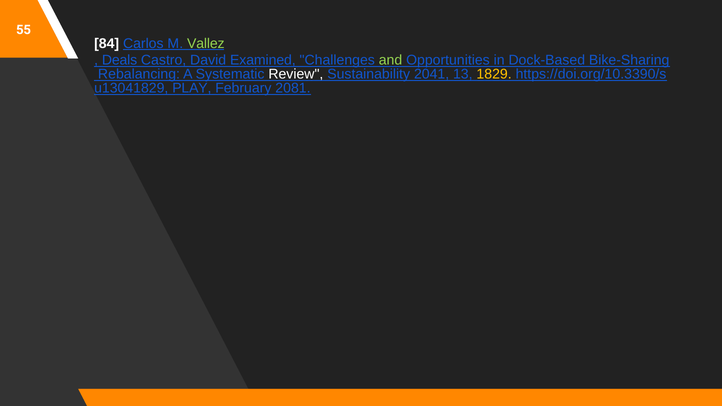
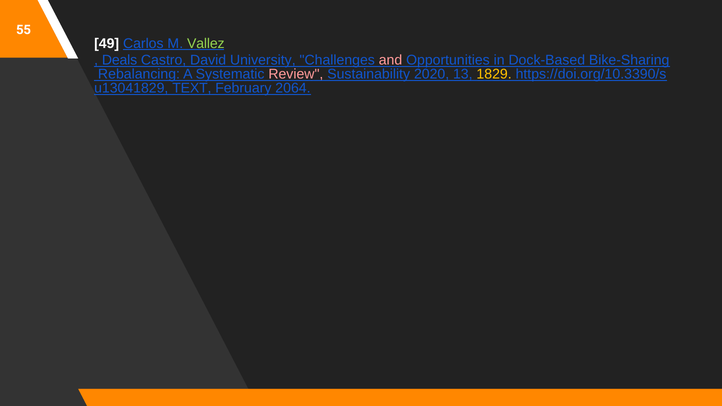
84: 84 -> 49
Examined: Examined -> University
and colour: light green -> pink
Review colour: white -> pink
2041: 2041 -> 2020
PLAY: PLAY -> TEXT
2081: 2081 -> 2064
